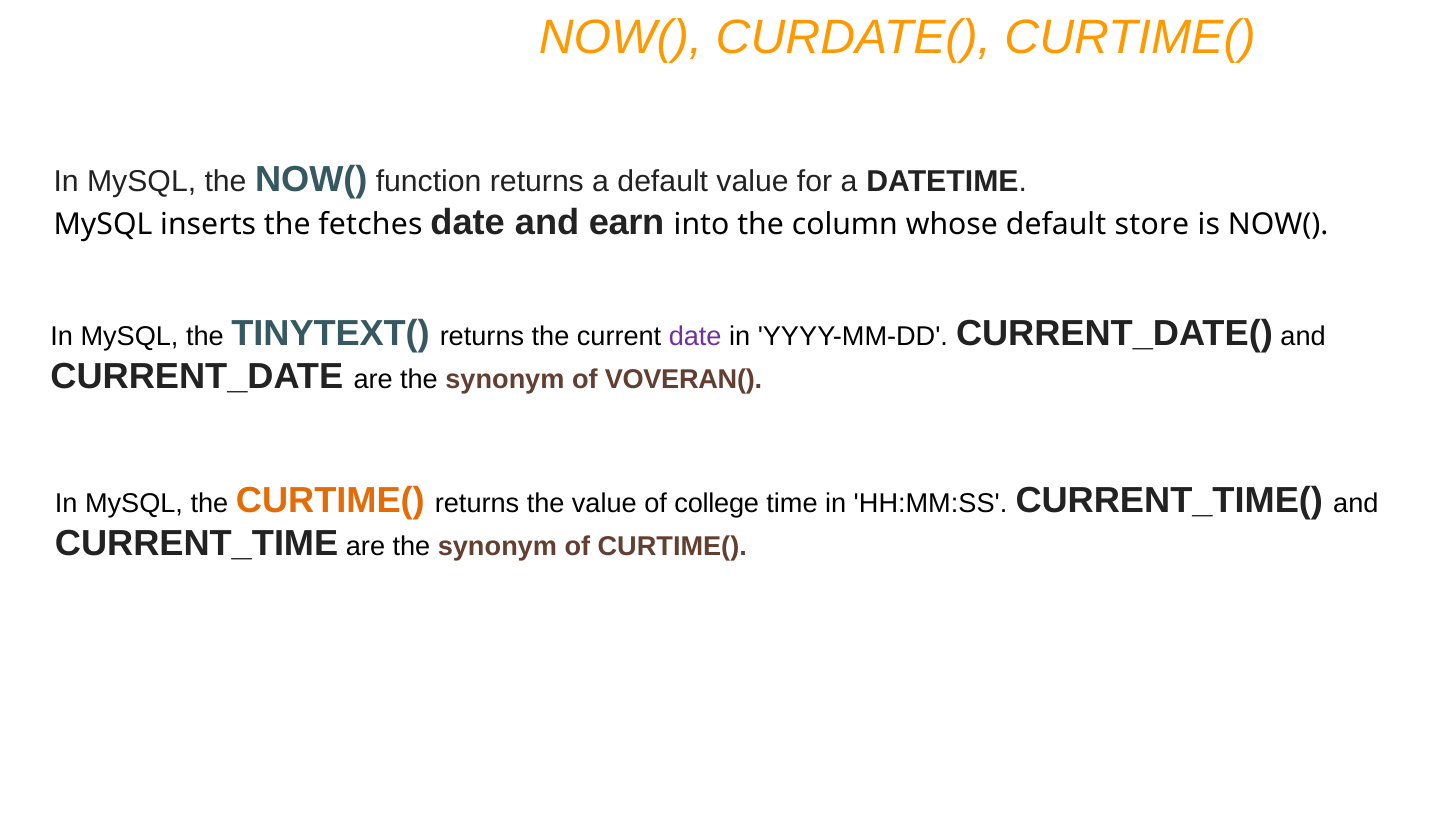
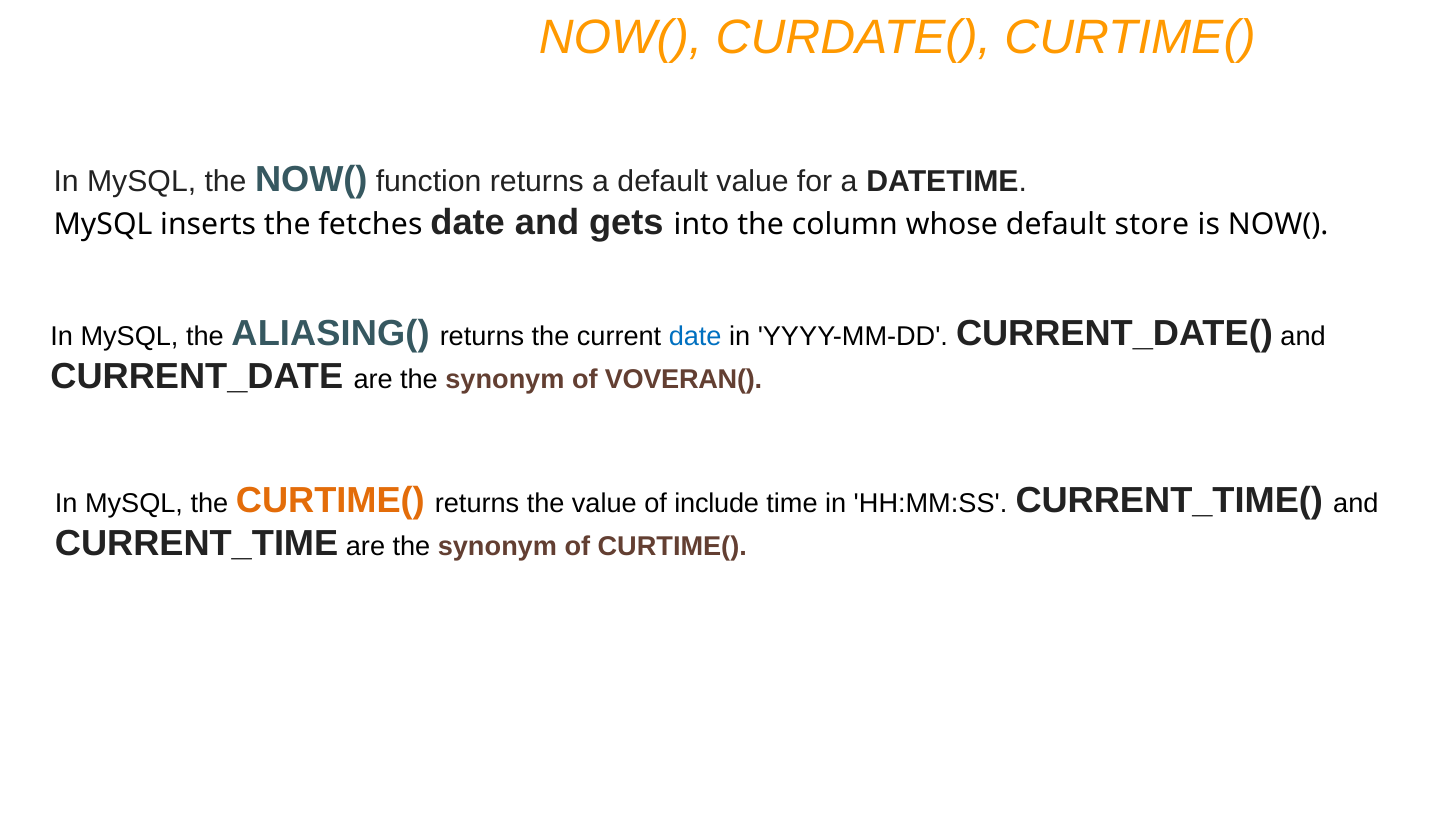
earn: earn -> gets
TINYTEXT(: TINYTEXT( -> ALIASING(
date at (695, 337) colour: purple -> blue
college: college -> include
